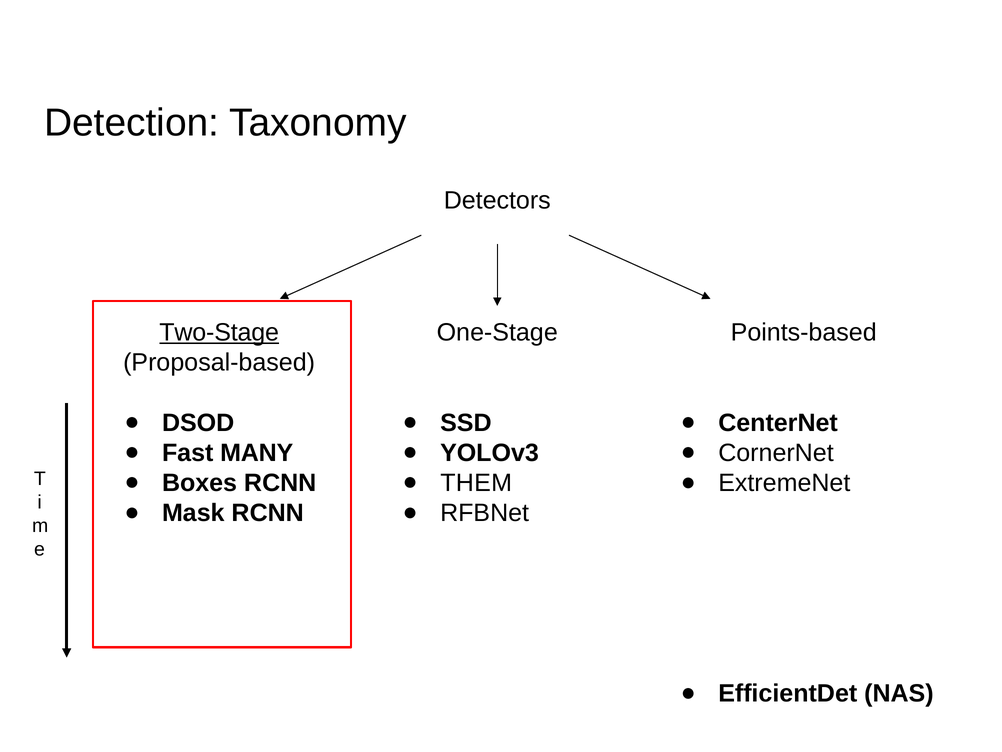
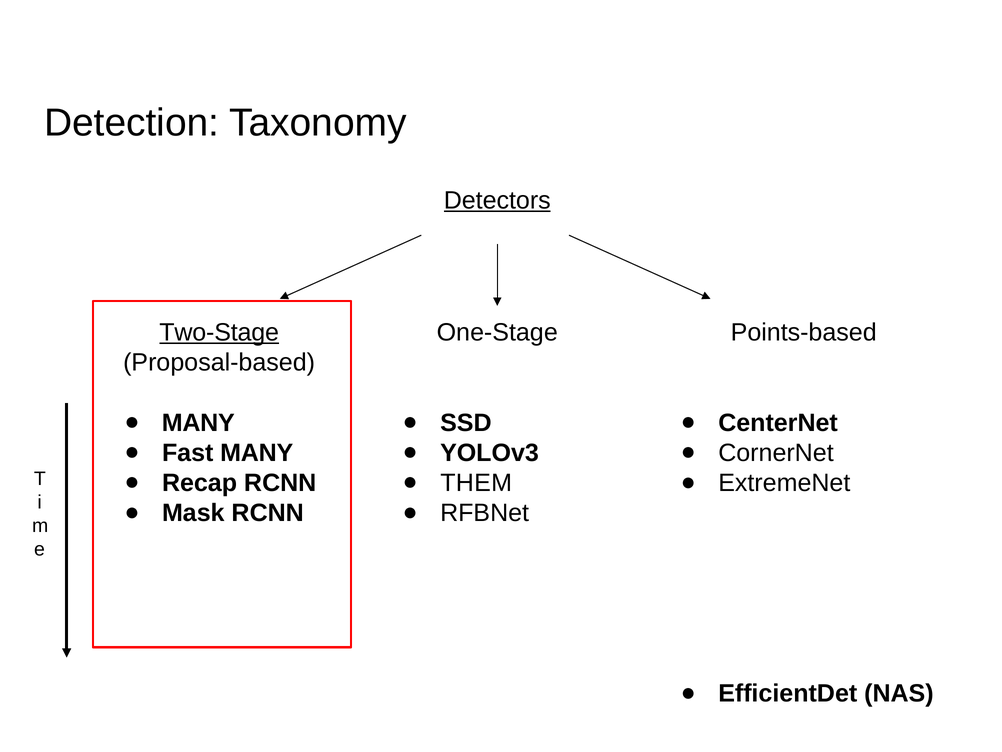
Detectors underline: none -> present
DSOD at (198, 423): DSOD -> MANY
Boxes: Boxes -> Recap
